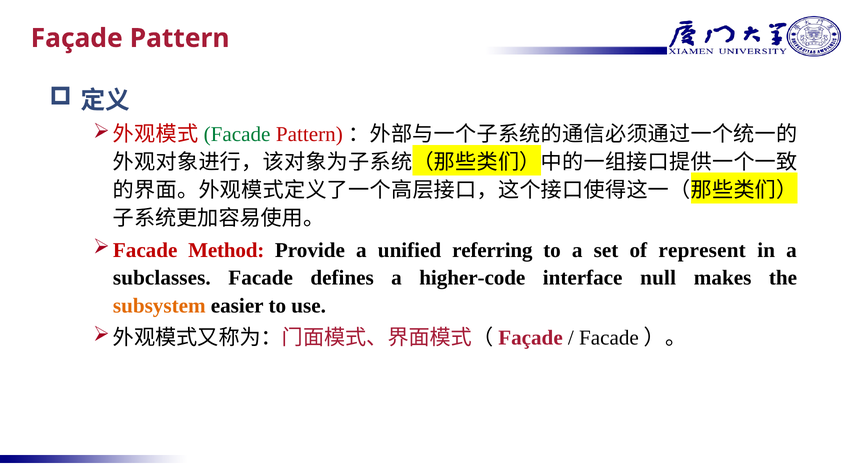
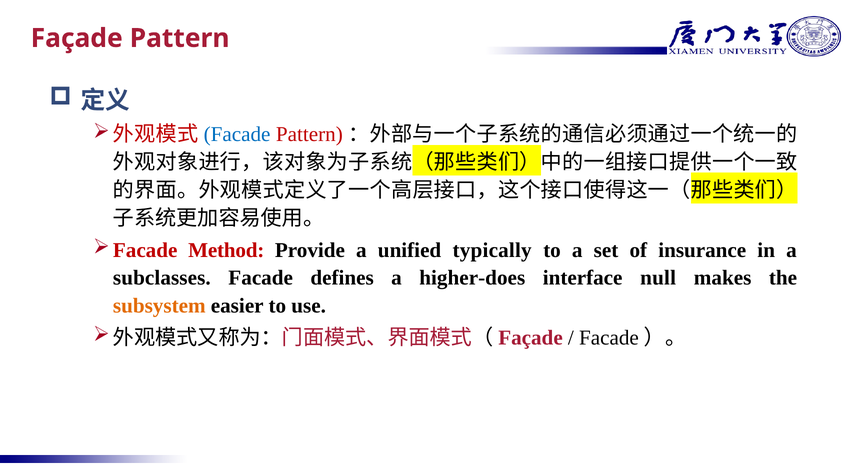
Facade at (237, 135) colour: green -> blue
referring: referring -> typically
represent: represent -> insurance
higher-code: higher-code -> higher-does
